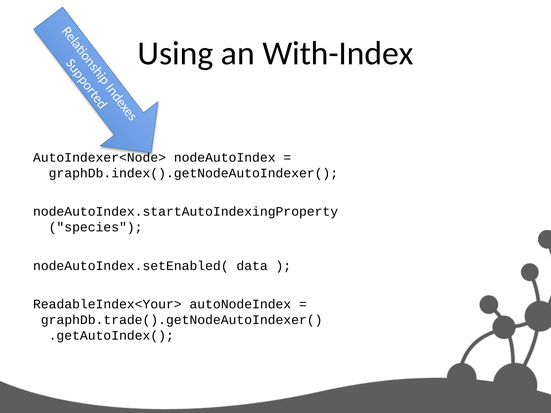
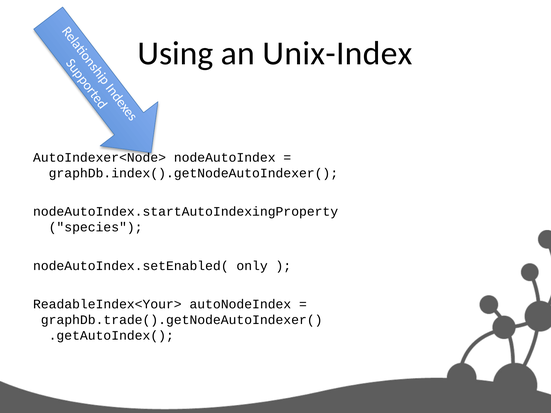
With-Index: With-Index -> Unix-Index
data: data -> only
